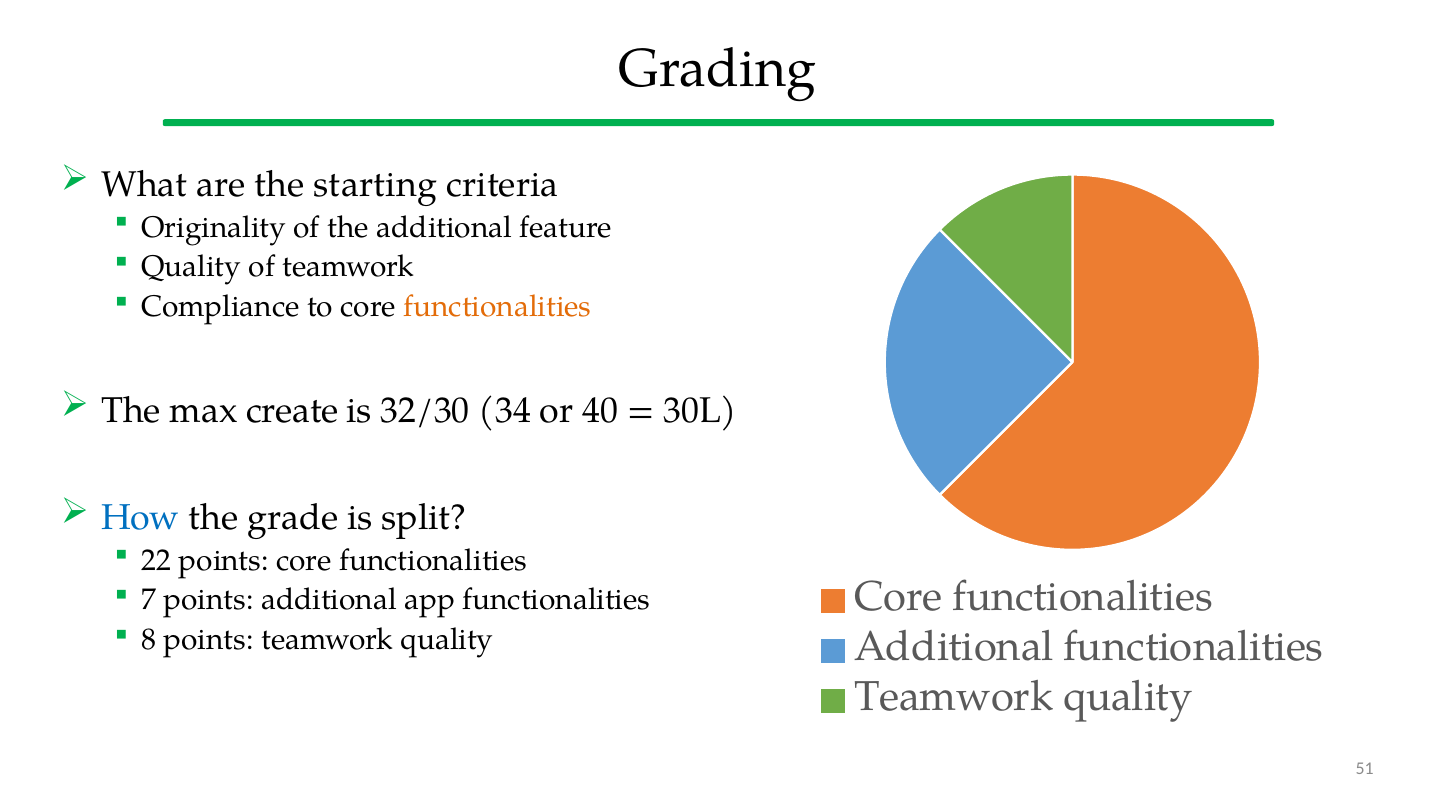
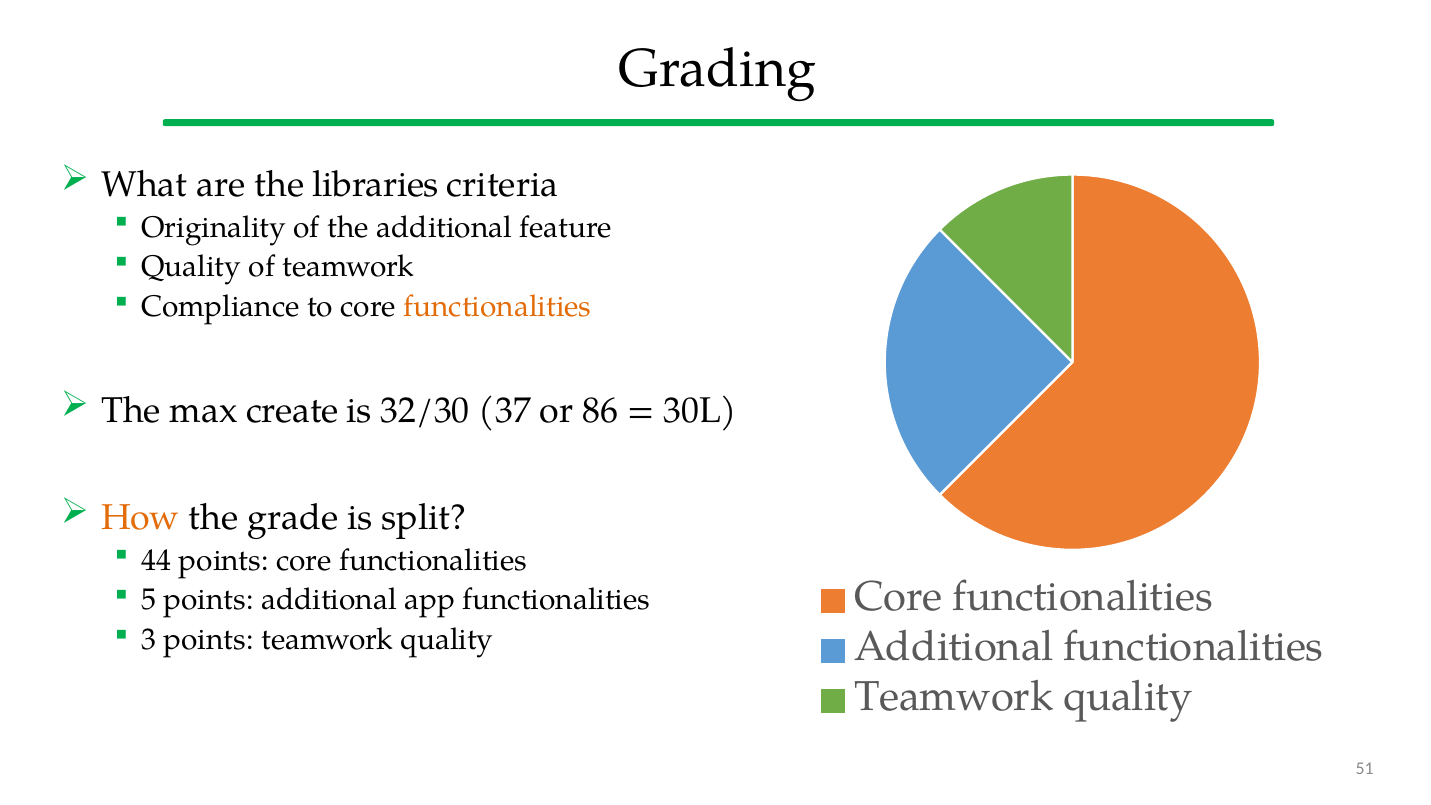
starting: starting -> libraries
34: 34 -> 37
40: 40 -> 86
How colour: blue -> orange
22: 22 -> 44
7: 7 -> 5
8: 8 -> 3
